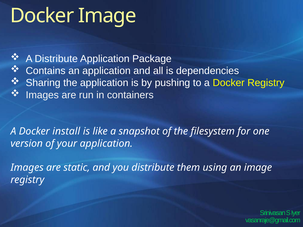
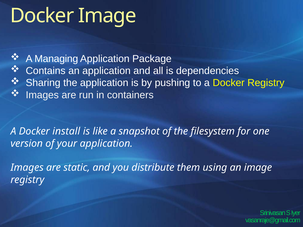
A Distribute: Distribute -> Managing
